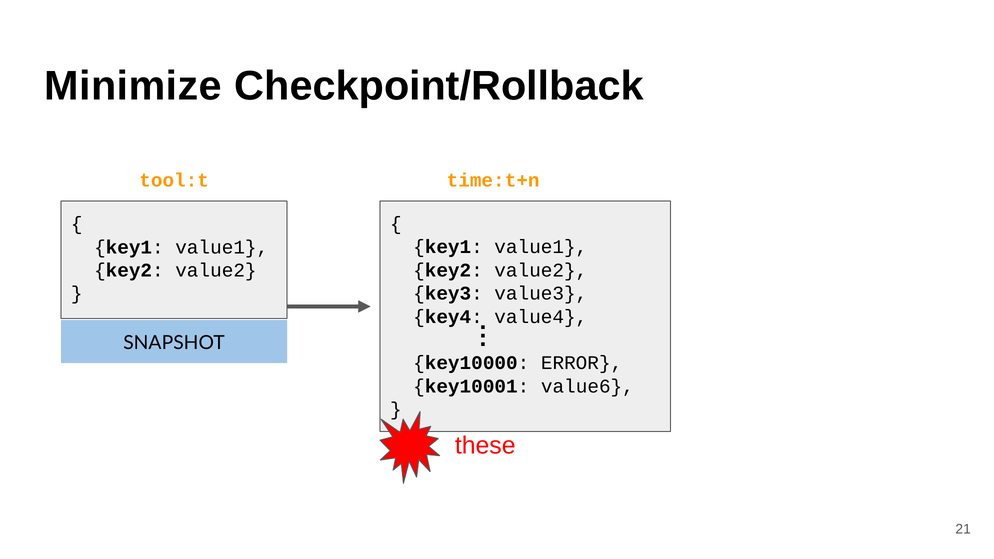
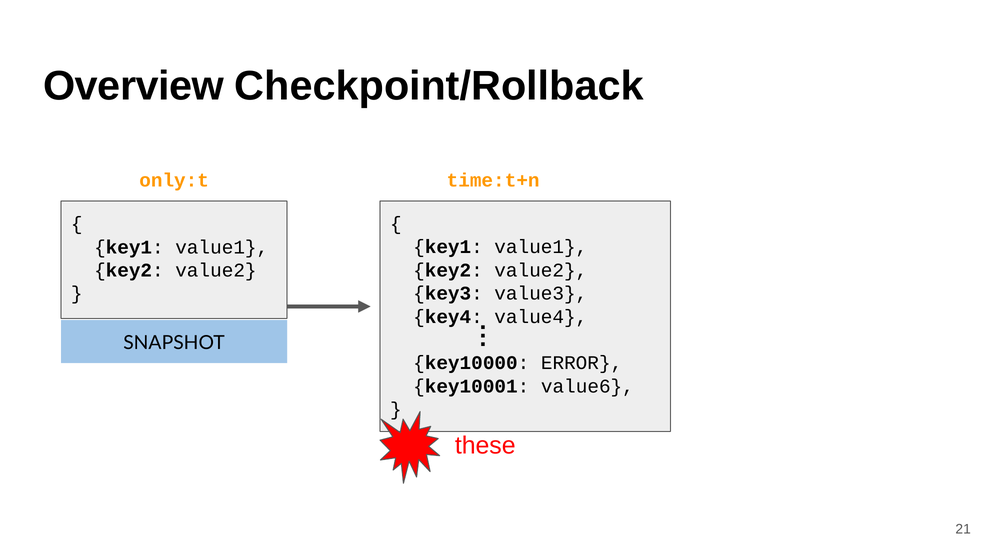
Minimize: Minimize -> Overview
tool:t: tool:t -> only:t
